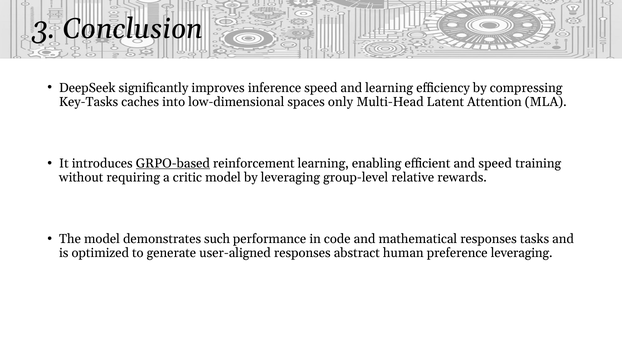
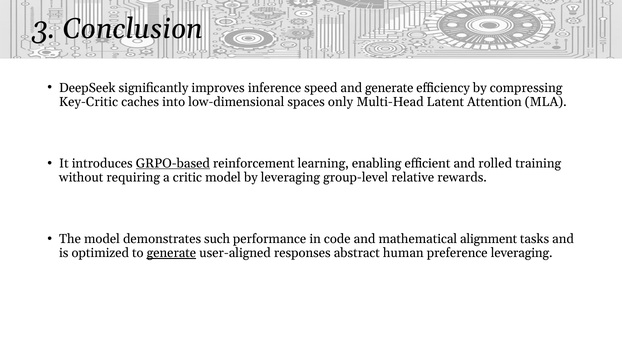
and learning: learning -> generate
Key-Tasks: Key-Tasks -> Key-Critic
and speed: speed -> rolled
mathematical responses: responses -> alignment
generate at (171, 253) underline: none -> present
